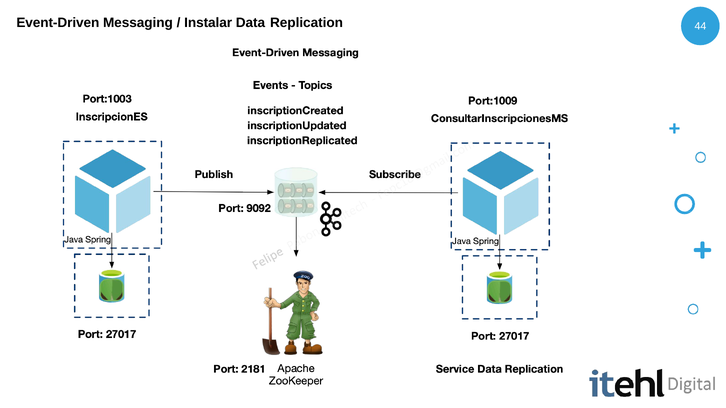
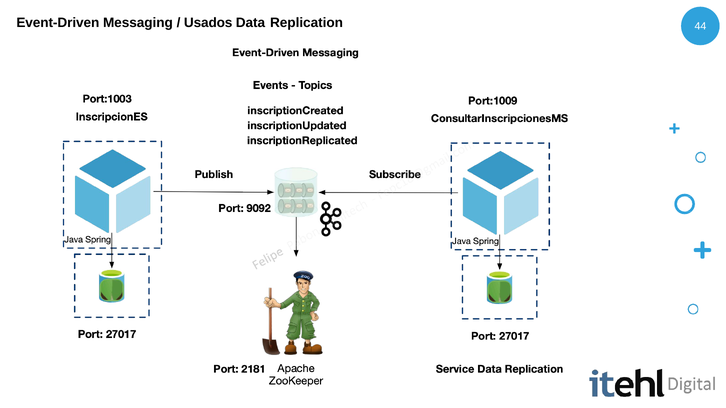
Instalar: Instalar -> Usados
